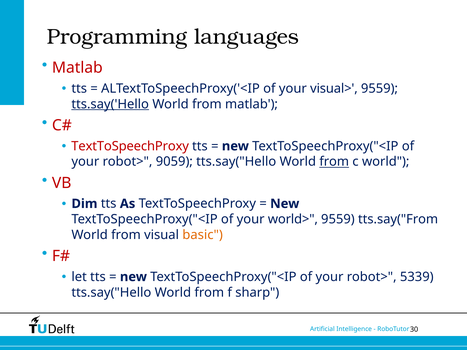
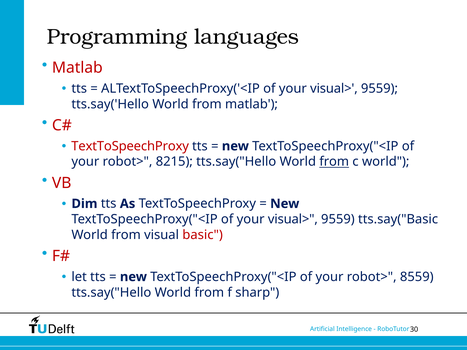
tts.say('Hello underline: present -> none
9059: 9059 -> 8215
TextToSpeechProxy("<IP of your world>: world> -> visual>
tts.say("From: tts.say("From -> tts.say("Basic
basic colour: orange -> red
5339: 5339 -> 8559
